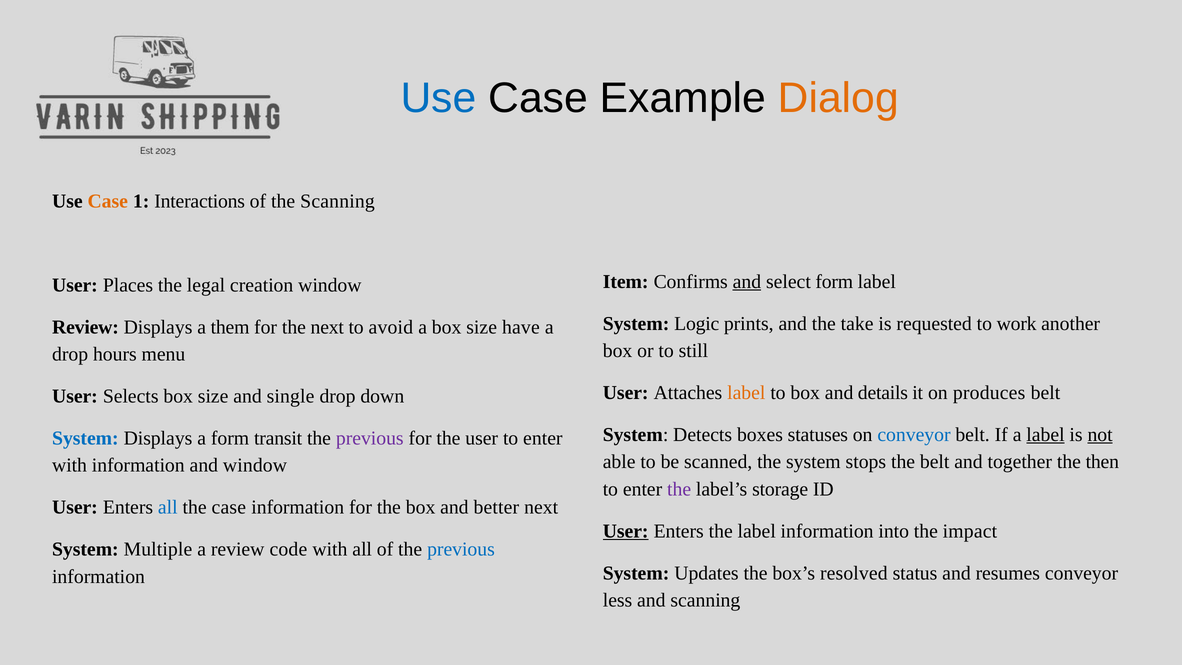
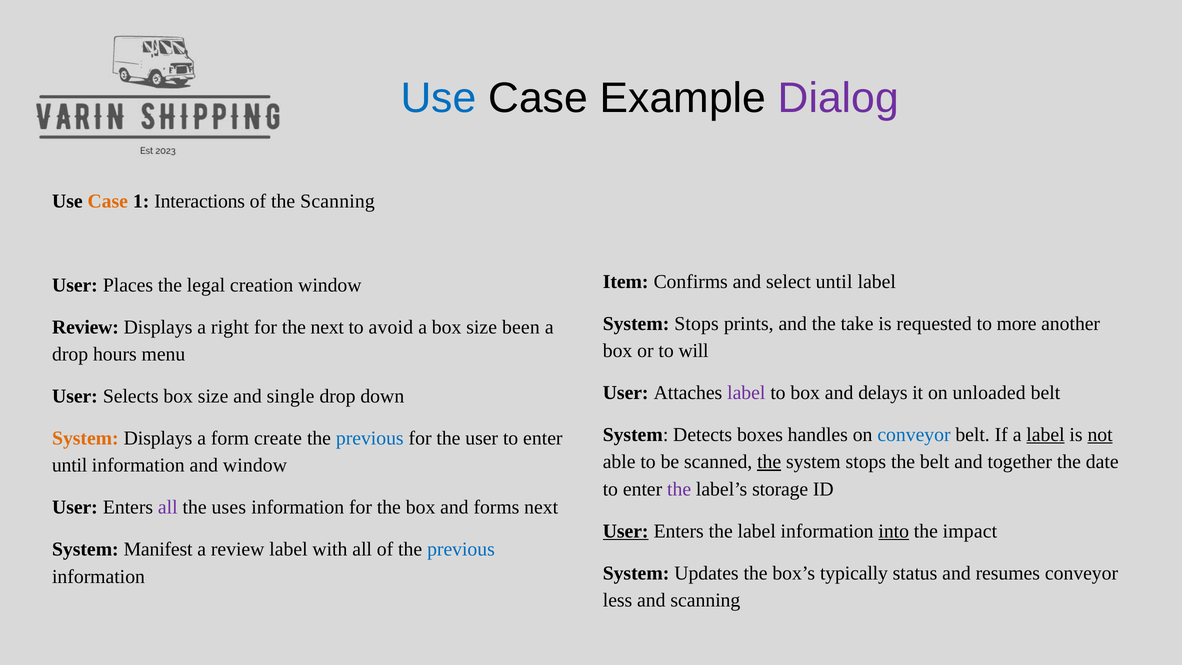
Dialog colour: orange -> purple
and at (747, 282) underline: present -> none
select form: form -> until
Logic at (697, 323): Logic -> Stops
work: work -> more
them: them -> right
have: have -> been
still: still -> will
label at (746, 393) colour: orange -> purple
details: details -> delays
produces: produces -> unloaded
statuses: statuses -> handles
System at (85, 438) colour: blue -> orange
transit: transit -> create
previous at (370, 438) colour: purple -> blue
the at (769, 462) underline: none -> present
then: then -> date
with at (70, 465): with -> until
all at (168, 507) colour: blue -> purple
the case: case -> uses
better: better -> forms
into underline: none -> present
Multiple: Multiple -> Manifest
review code: code -> label
resolved: resolved -> typically
